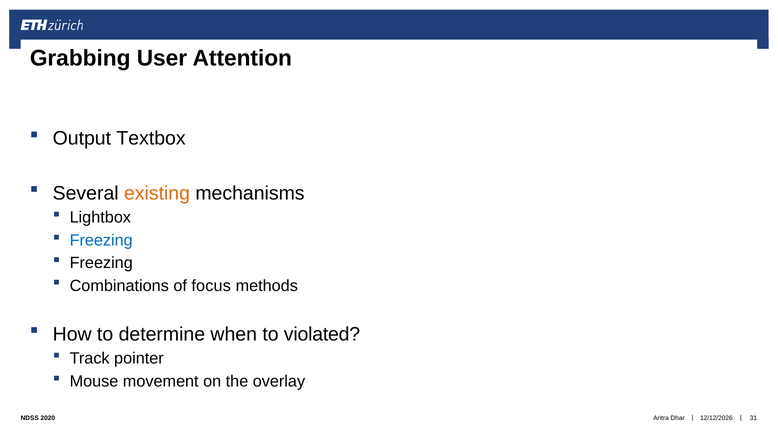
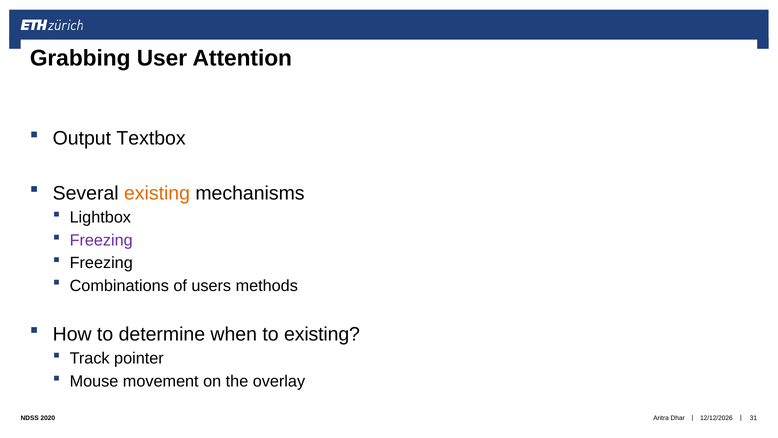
Freezing at (101, 240) colour: blue -> purple
focus: focus -> users
to violated: violated -> existing
